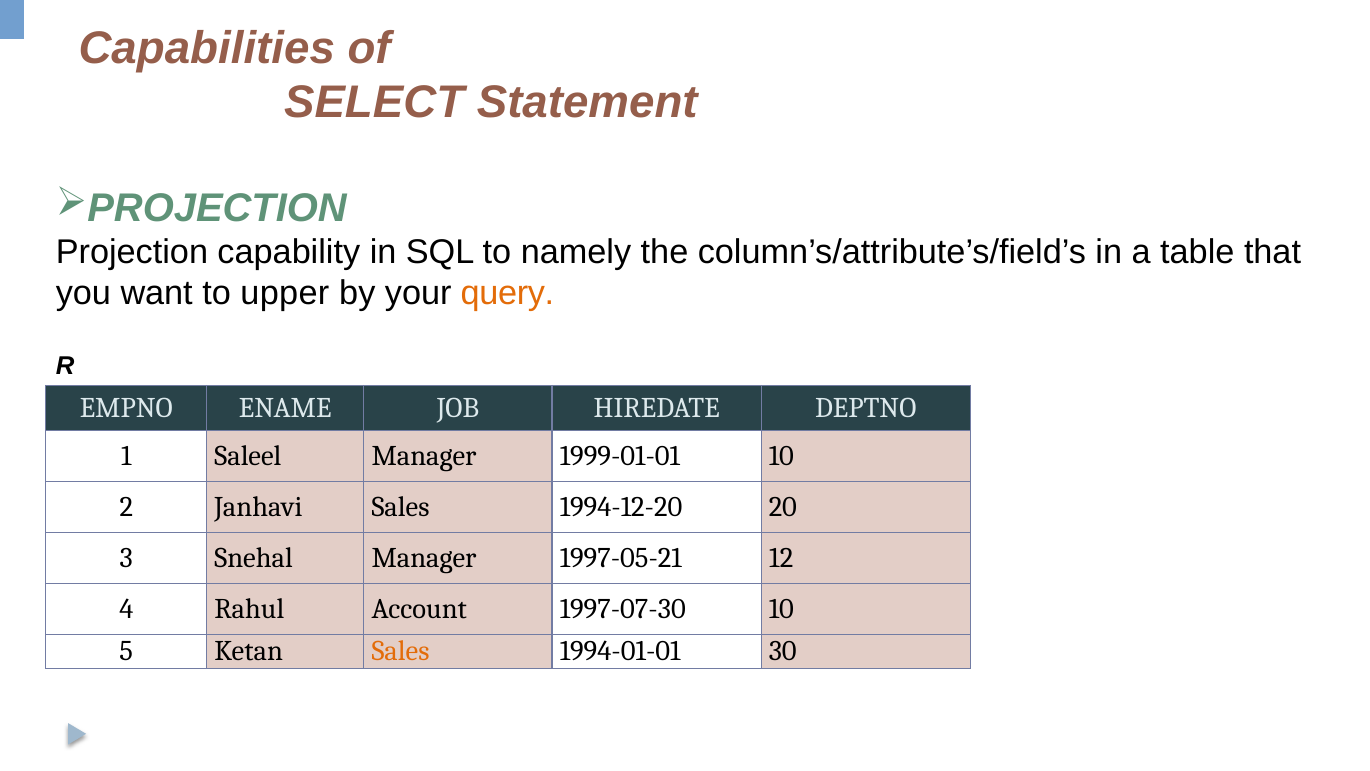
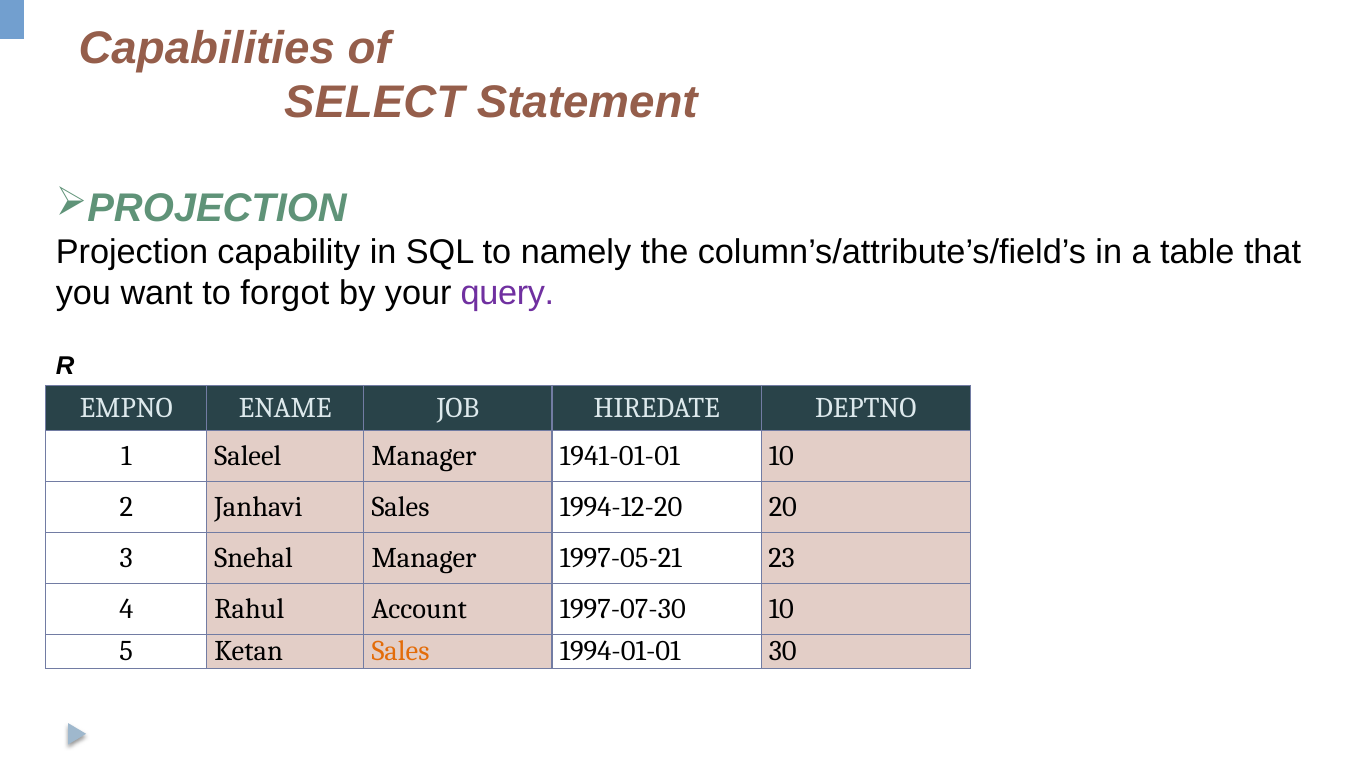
upper: upper -> forgot
query colour: orange -> purple
1999-01-01: 1999-01-01 -> 1941-01-01
12: 12 -> 23
